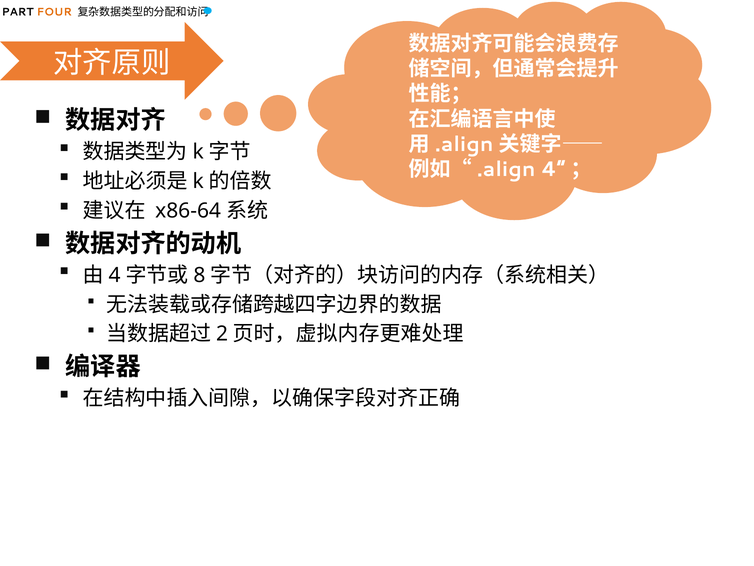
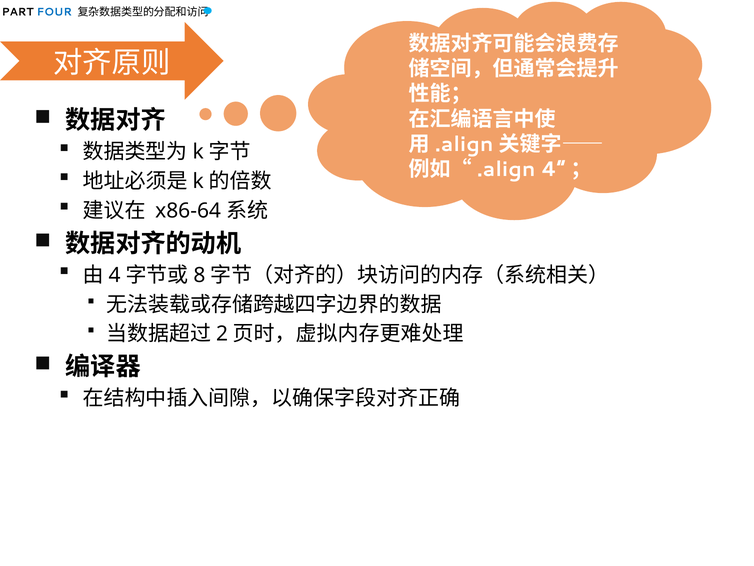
FOUR colour: orange -> blue
